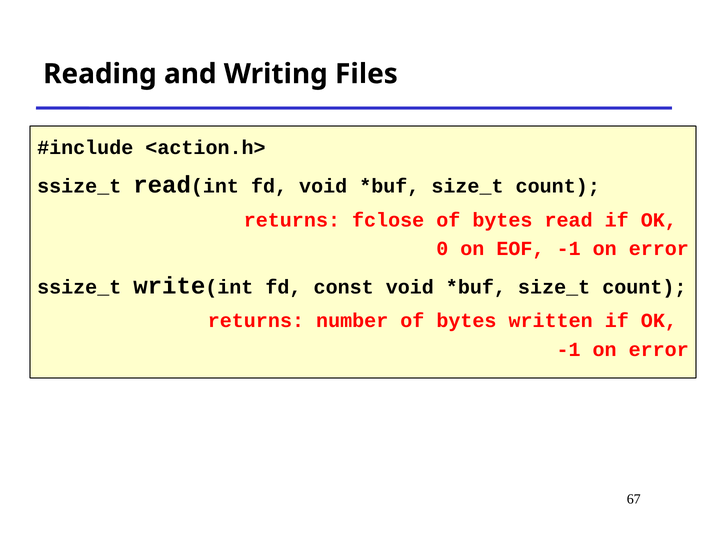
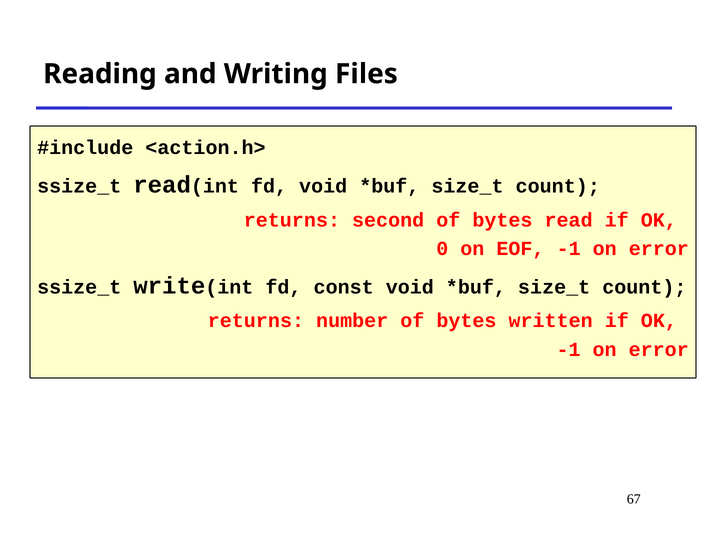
fclose: fclose -> second
